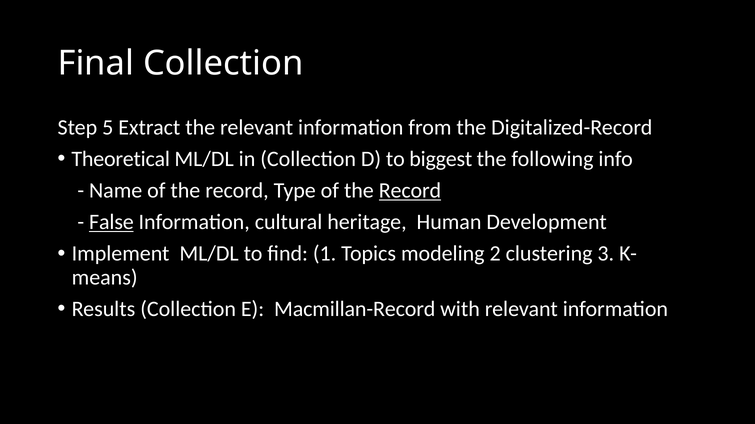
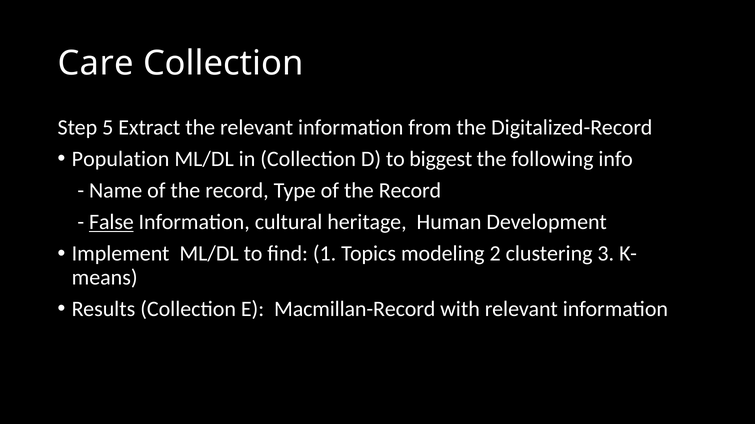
Final: Final -> Care
Theoretical: Theoretical -> Population
Record at (410, 191) underline: present -> none
